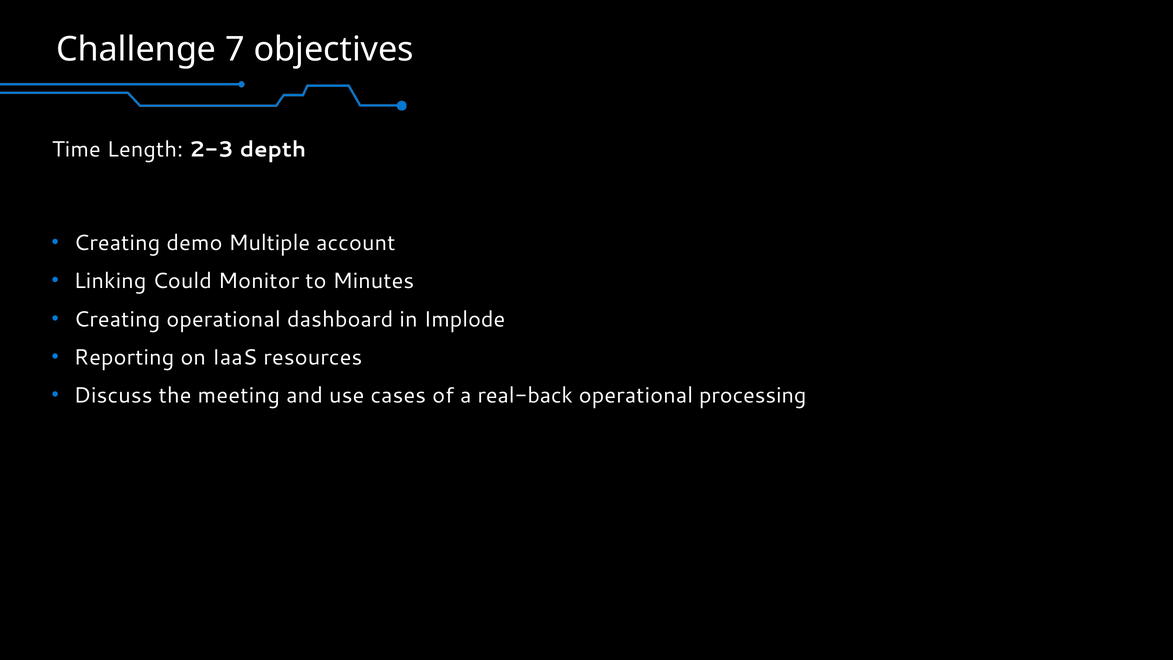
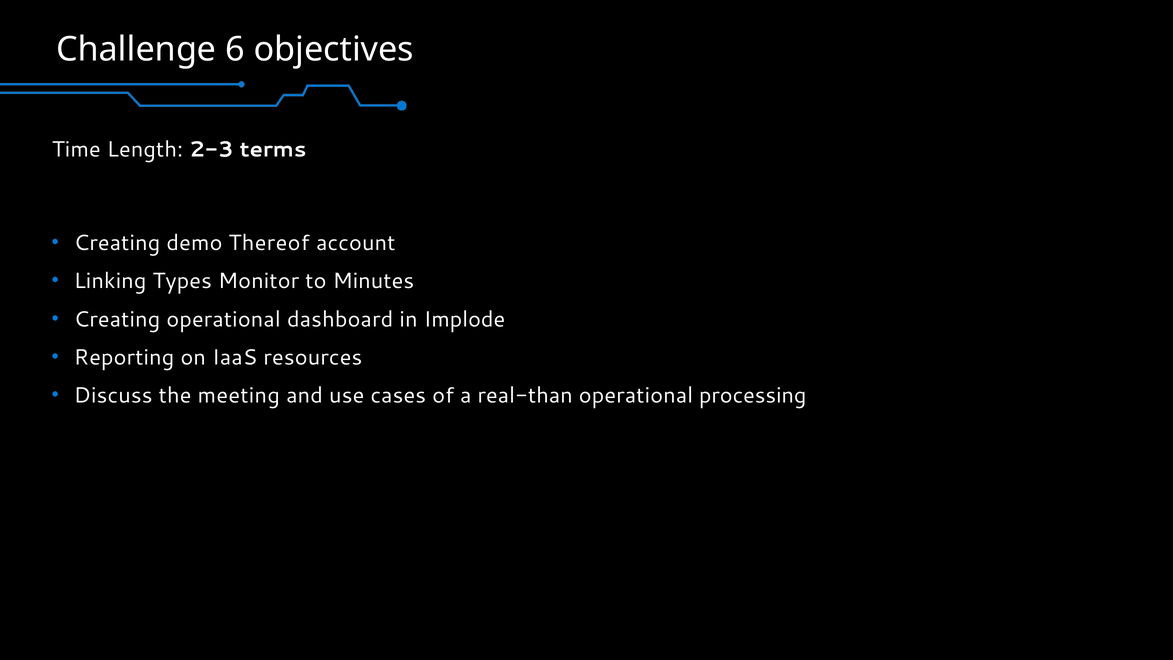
7: 7 -> 6
depth: depth -> terms
Multiple: Multiple -> Thereof
Could: Could -> Types
real-back: real-back -> real-than
